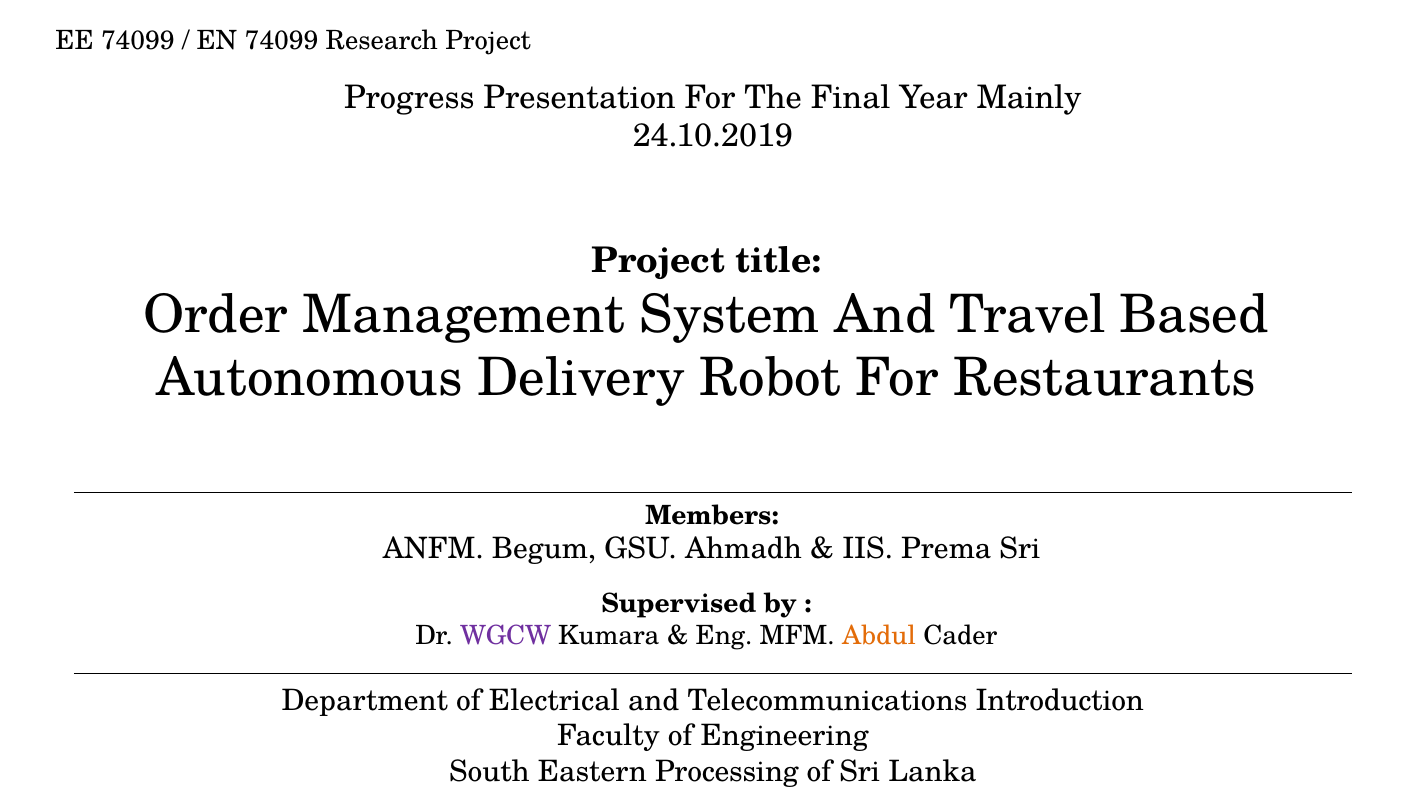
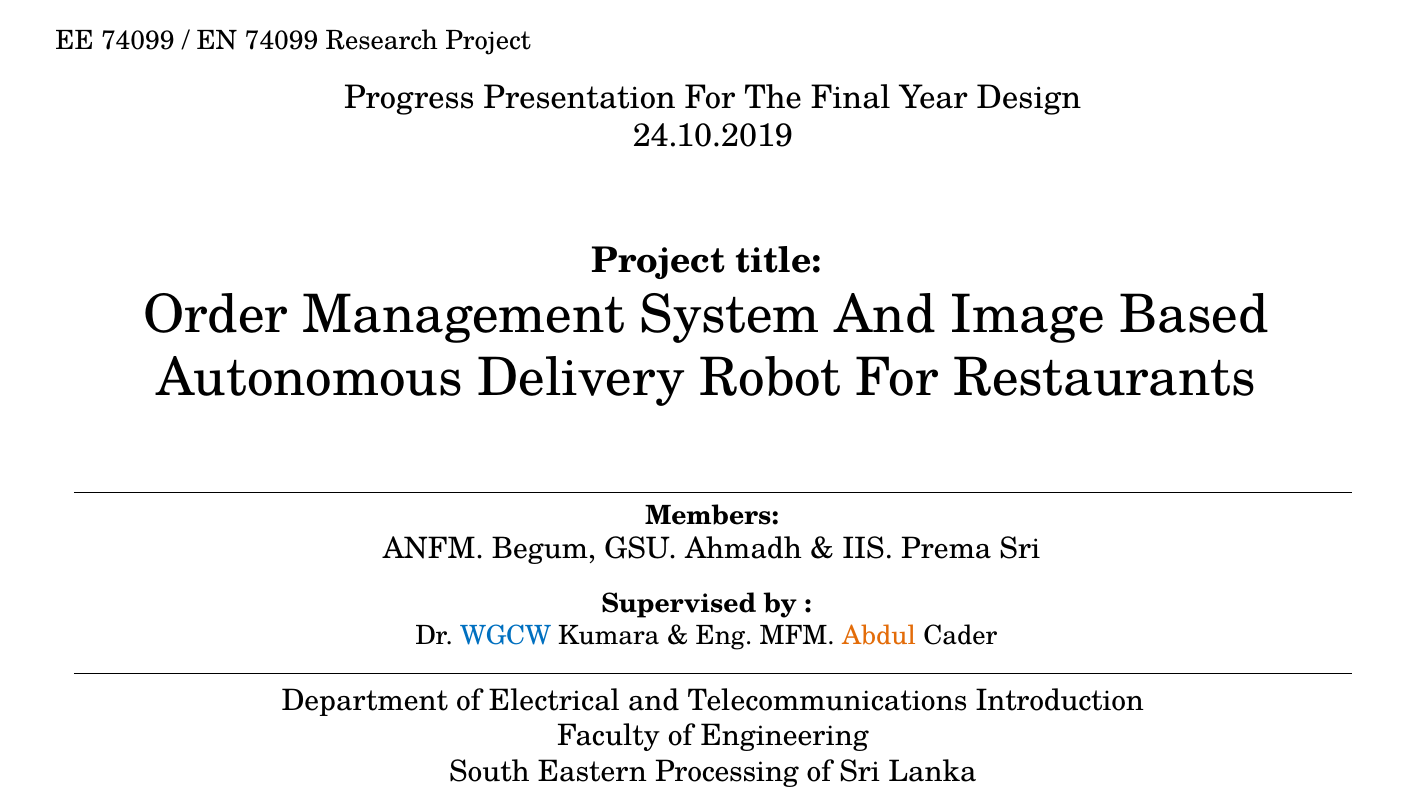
Mainly: Mainly -> Design
Travel: Travel -> Image
WGCW colour: purple -> blue
